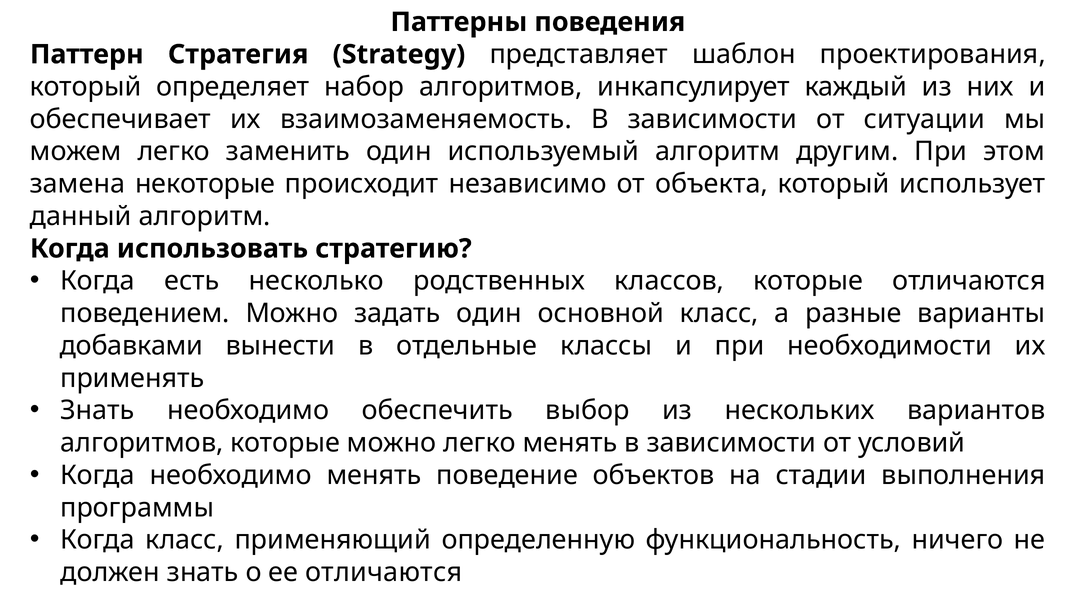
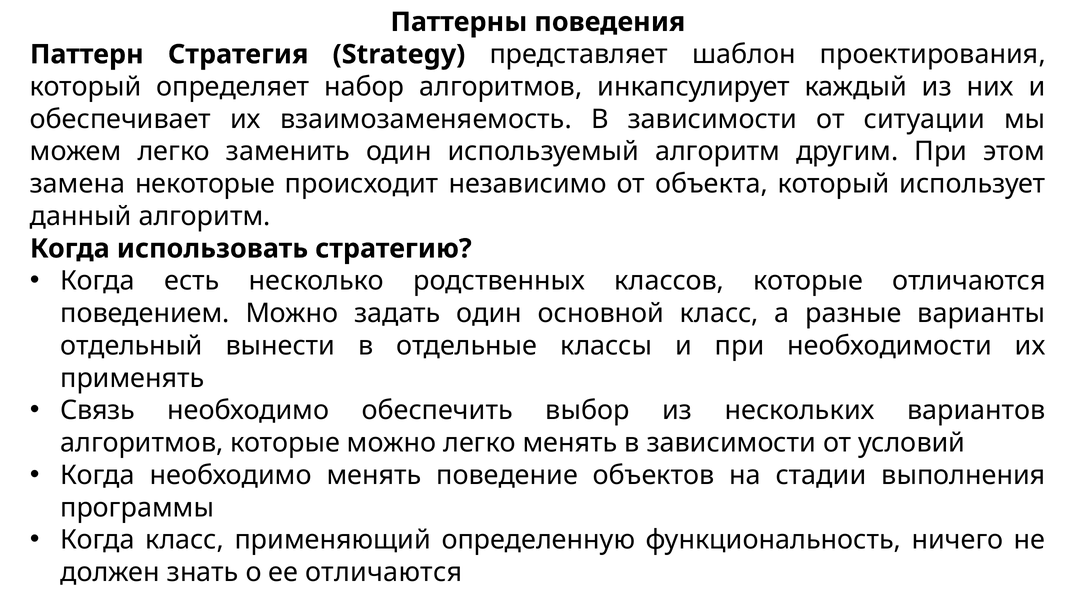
добавками: добавками -> отдельный
Знать at (97, 410): Знать -> Связь
